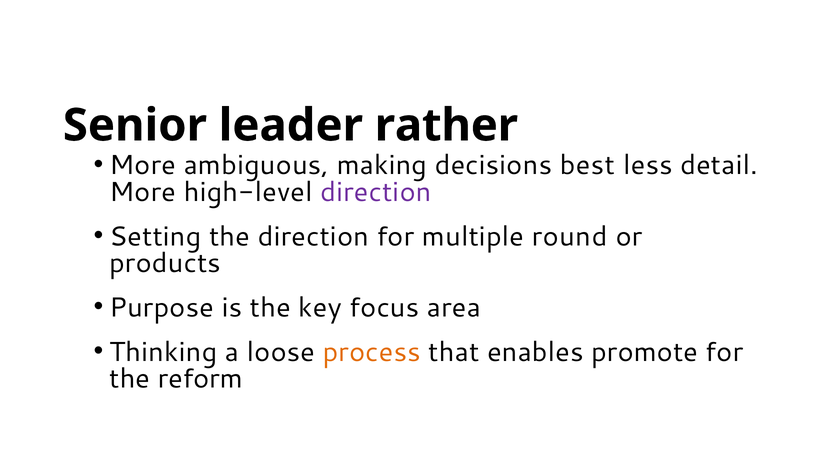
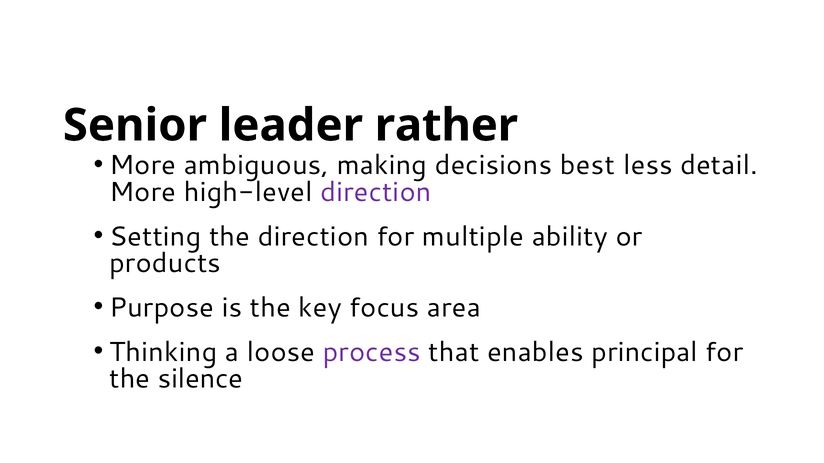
round: round -> ability
process colour: orange -> purple
promote: promote -> principal
reform: reform -> silence
